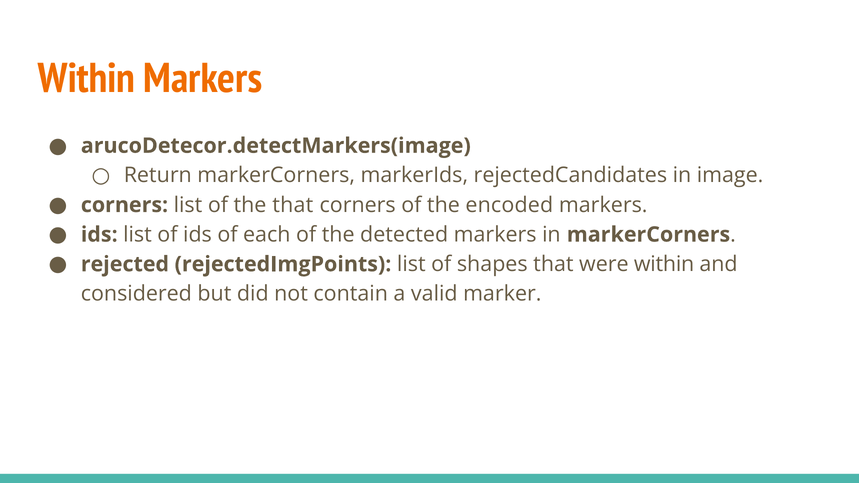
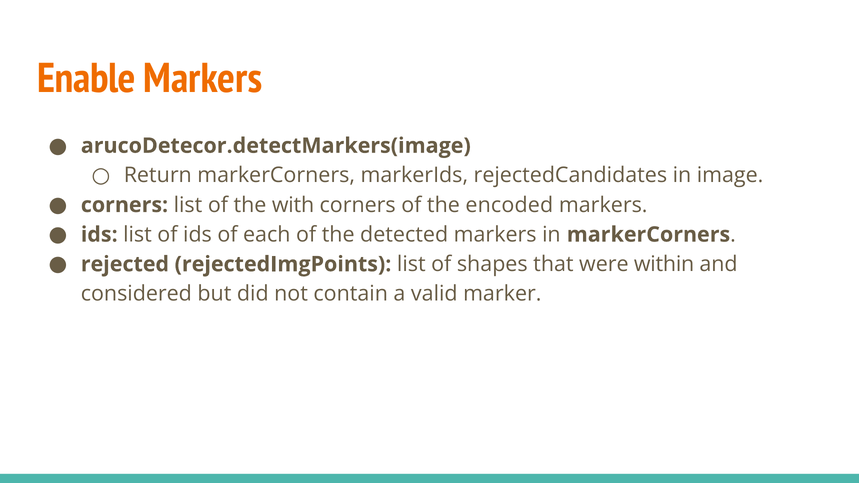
Within at (86, 78): Within -> Enable
the that: that -> with
